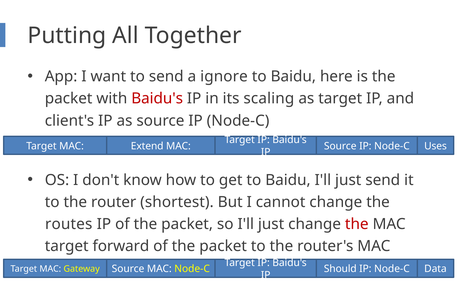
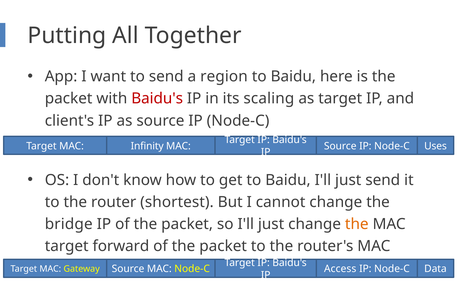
ignore: ignore -> region
Extend: Extend -> Infinity
routes: routes -> bridge
the at (357, 224) colour: red -> orange
Should: Should -> Access
